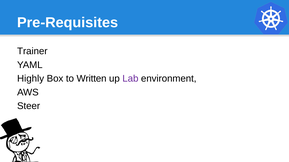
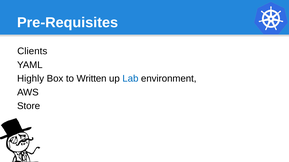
Trainer: Trainer -> Clients
Lab colour: purple -> blue
Steer: Steer -> Store
